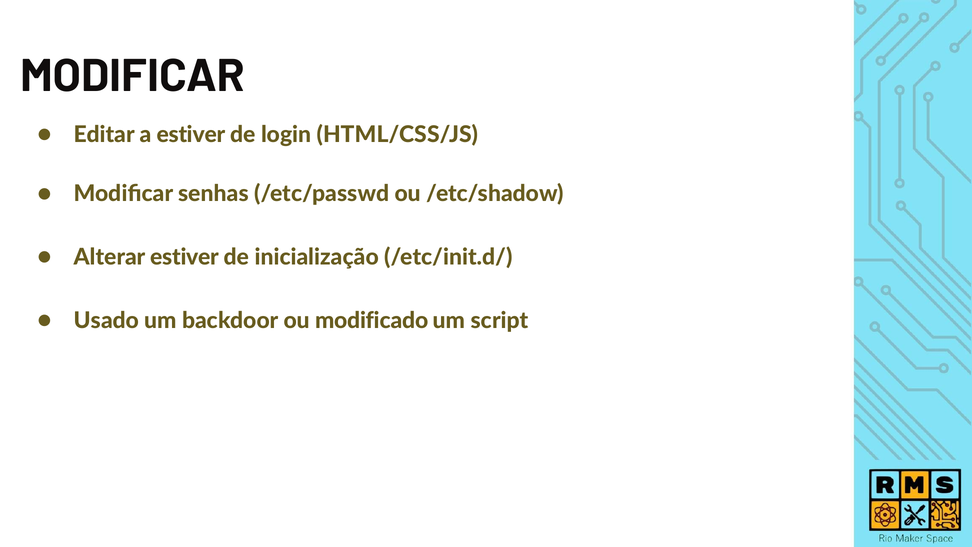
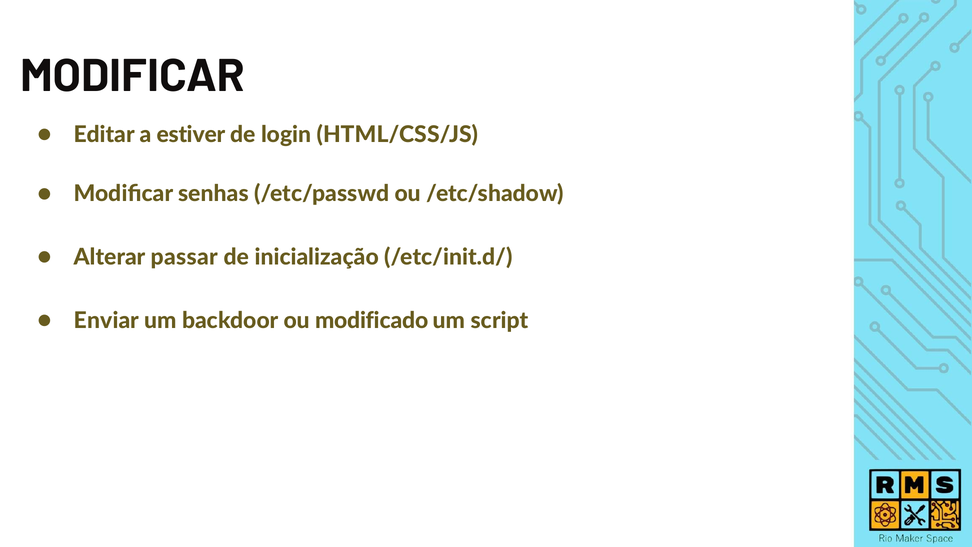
Alterar estiver: estiver -> passar
Usado: Usado -> Enviar
